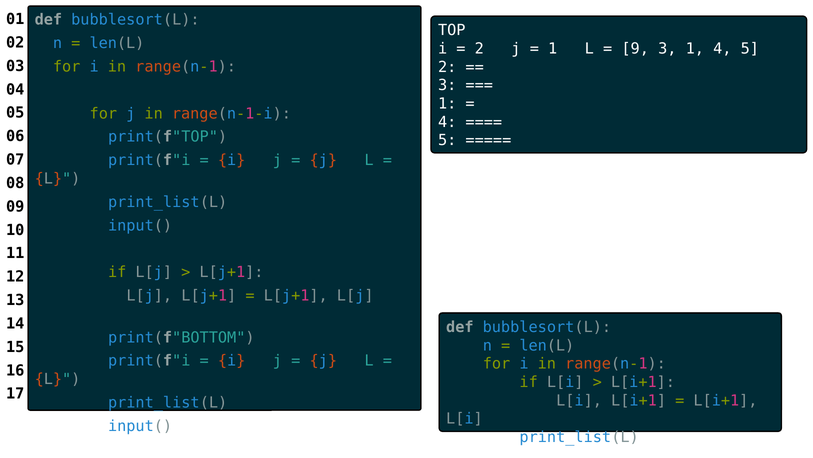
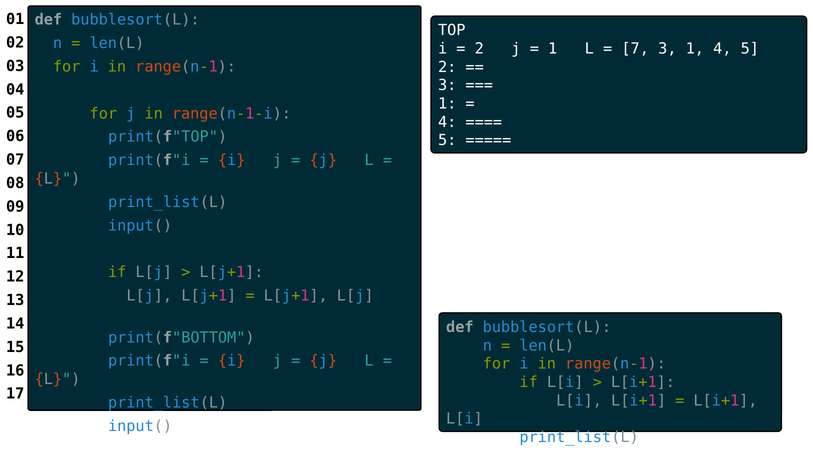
9: 9 -> 7
